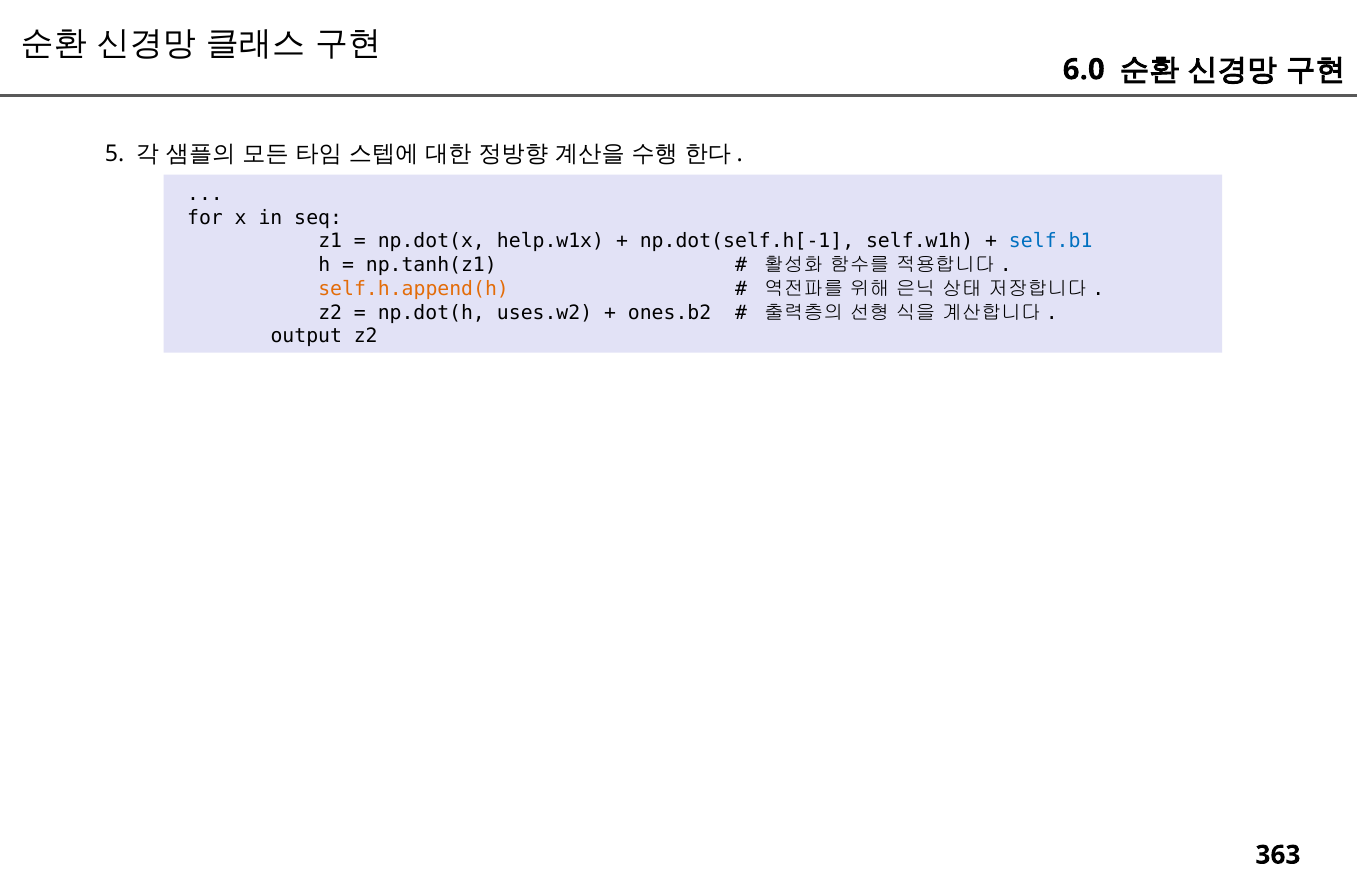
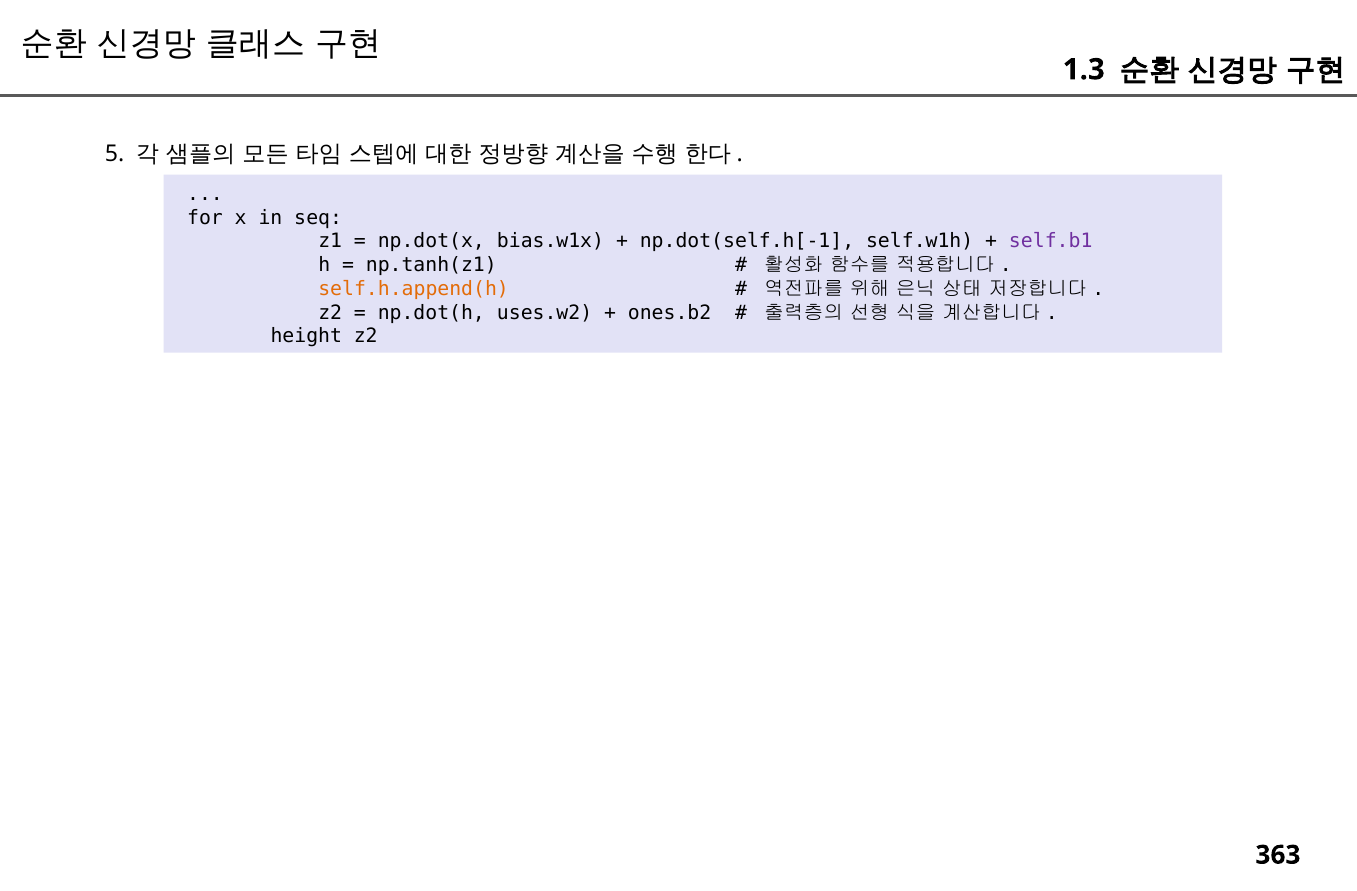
6.0: 6.0 -> 1.3
help.w1x: help.w1x -> bias.w1x
self.b1 colour: blue -> purple
output: output -> height
